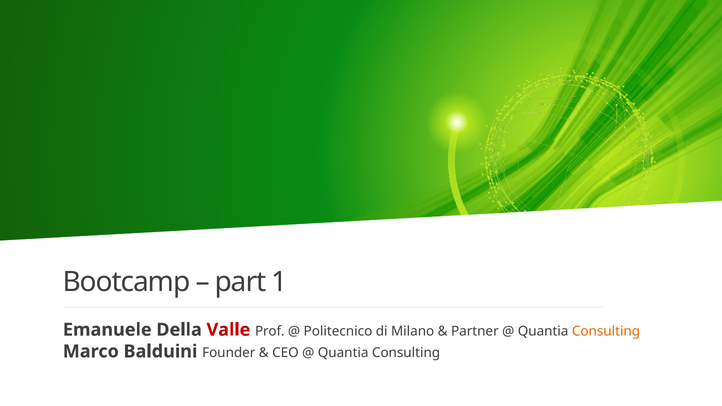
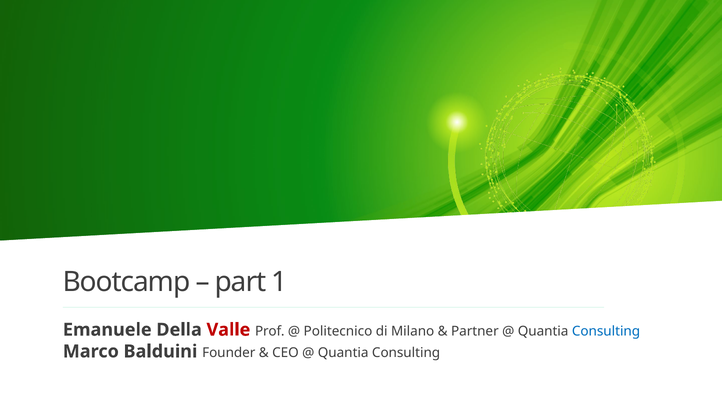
Consulting at (606, 331) colour: orange -> blue
